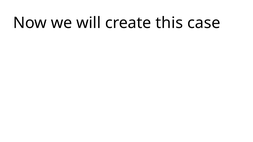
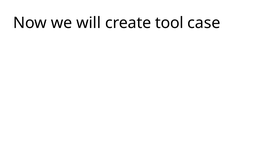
this: this -> tool
